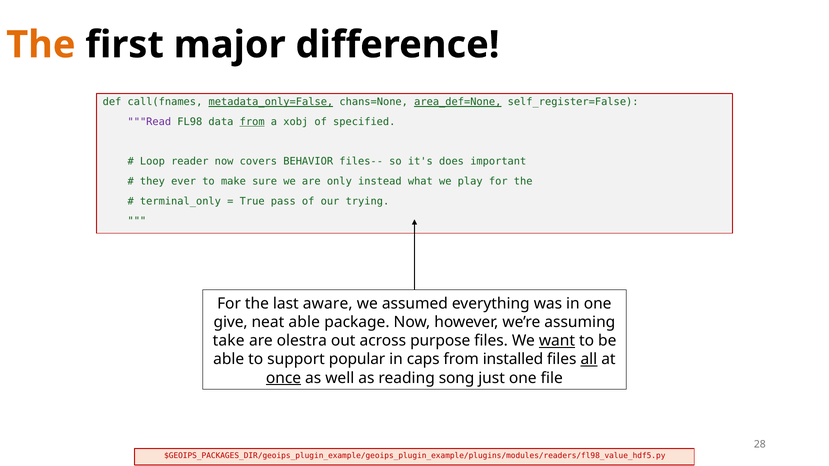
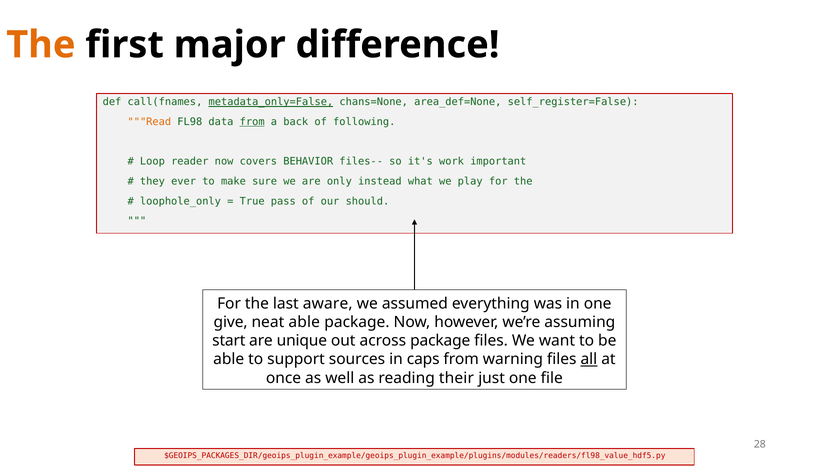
area_def=None underline: present -> none
Read colour: purple -> orange
xobj: xobj -> back
specified: specified -> following
does: does -> work
terminal_only: terminal_only -> loophole_only
trying: trying -> should
take: take -> start
olestra: olestra -> unique
across purpose: purpose -> package
want underline: present -> none
popular: popular -> sources
installed: installed -> warning
once underline: present -> none
song: song -> their
